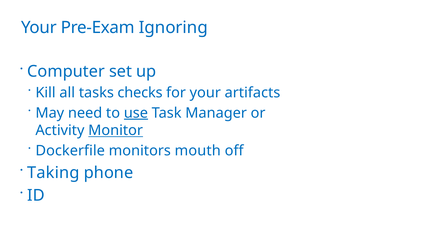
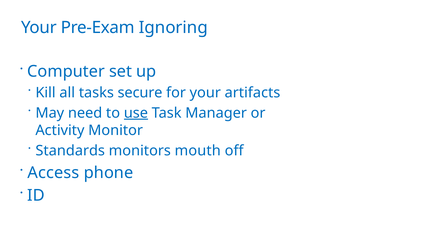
checks: checks -> secure
Monitor underline: present -> none
Dockerfile: Dockerfile -> Standards
Taking: Taking -> Access
